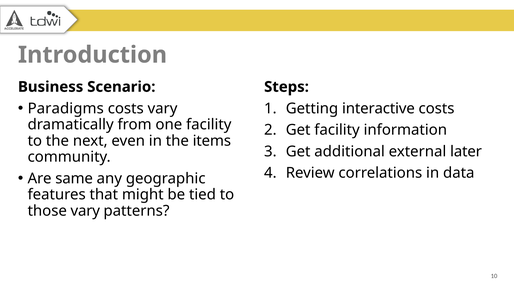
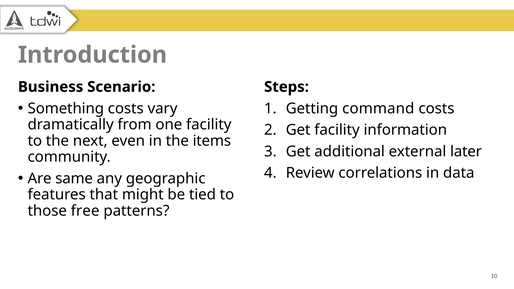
Paradigms: Paradigms -> Something
interactive: interactive -> command
those vary: vary -> free
